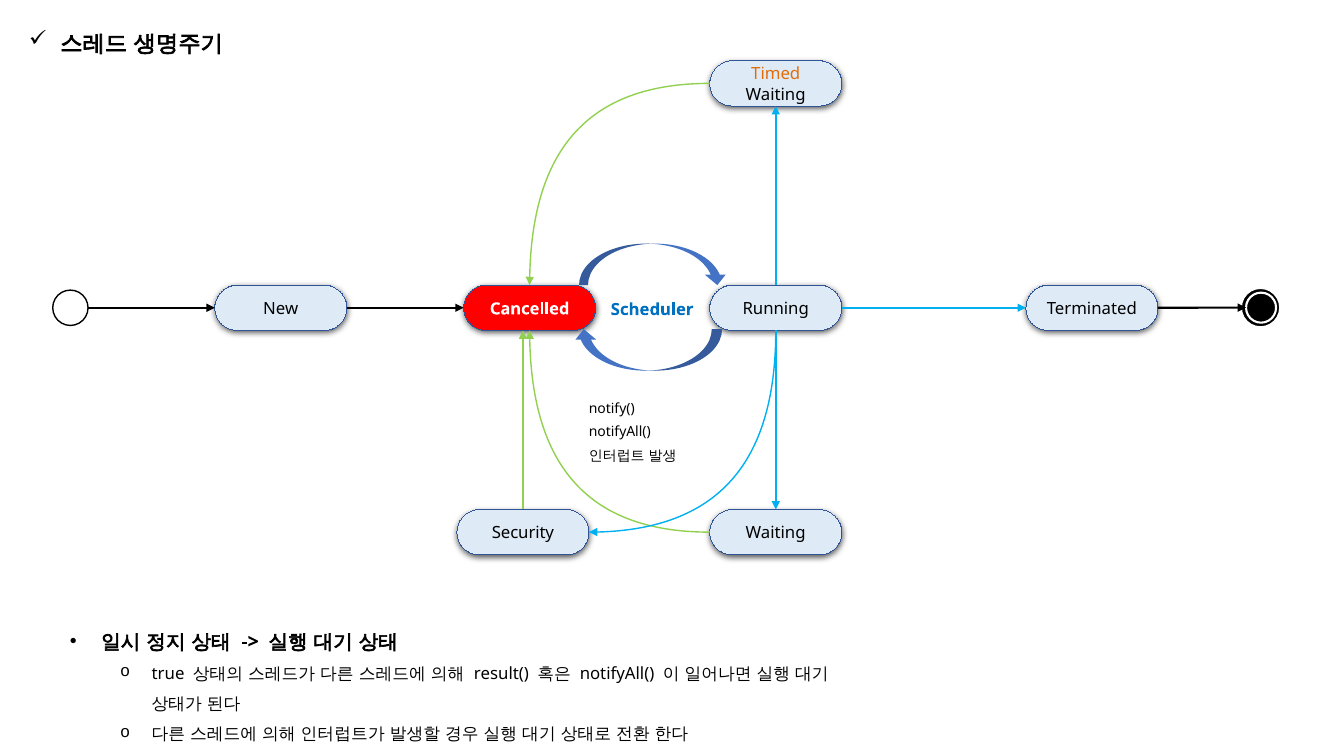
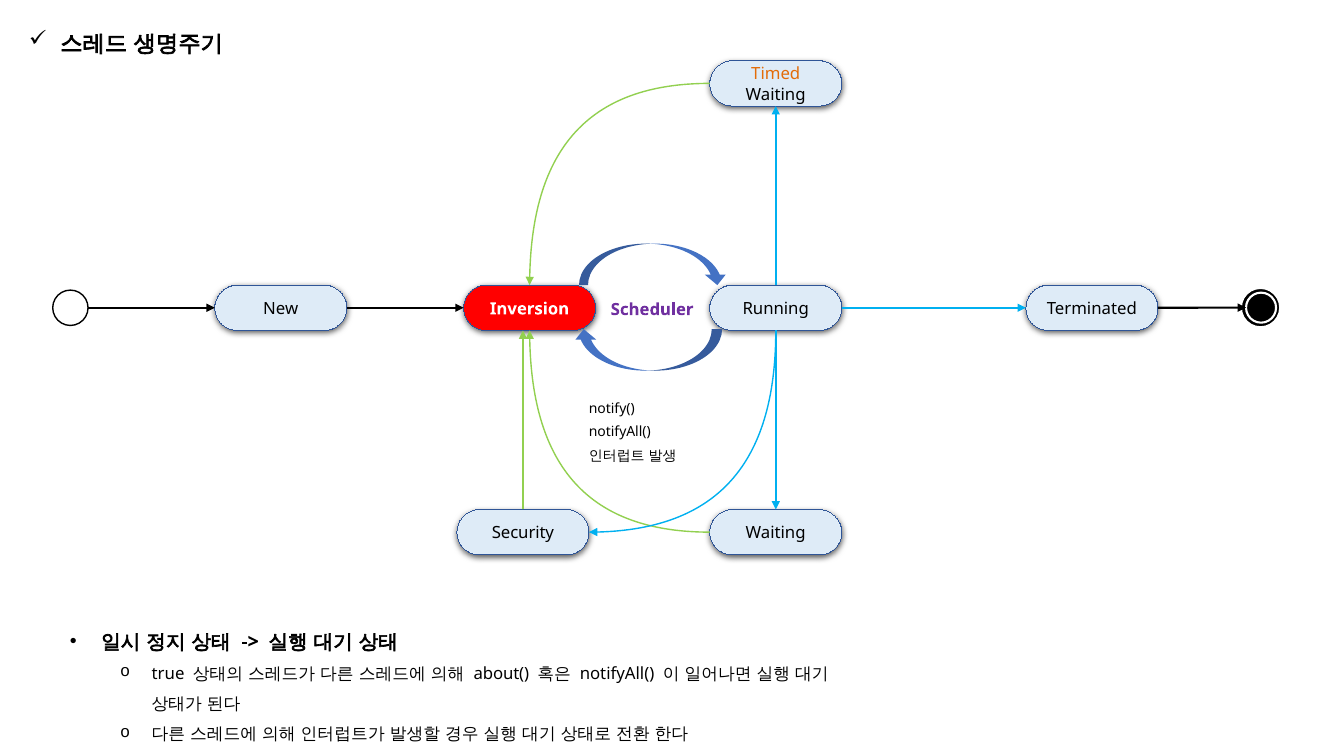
Cancelled: Cancelled -> Inversion
Scheduler colour: blue -> purple
result(: result( -> about(
